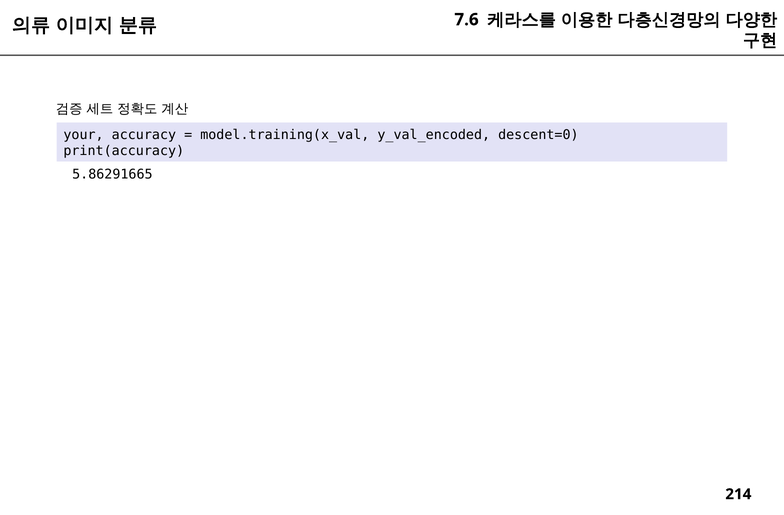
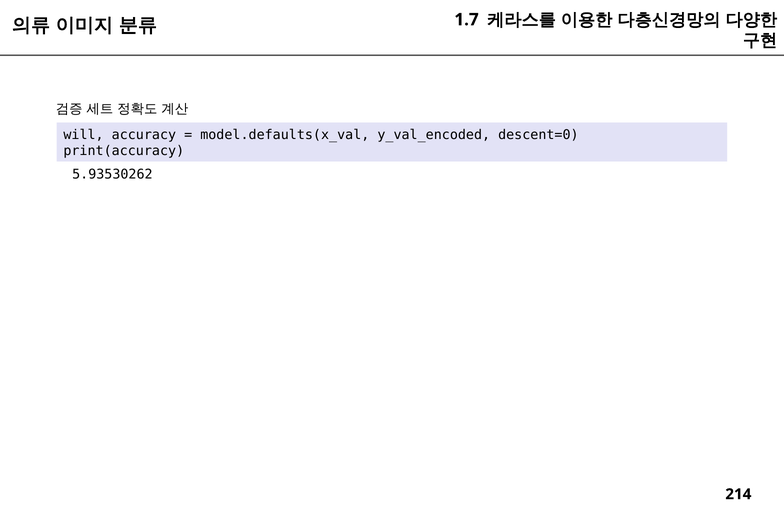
7.6: 7.6 -> 1.7
your: your -> will
model.training(x_val: model.training(x_val -> model.defaults(x_val
5.86291665: 5.86291665 -> 5.93530262
